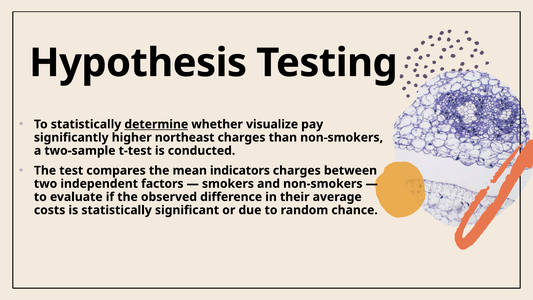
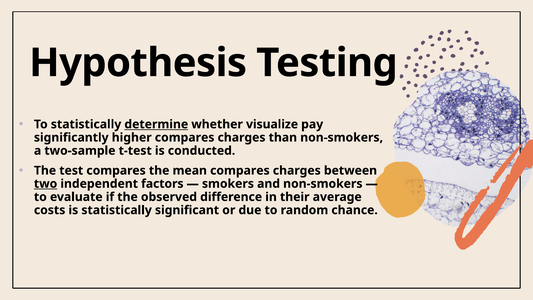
higher northeast: northeast -> compares
mean indicators: indicators -> compares
two underline: none -> present
